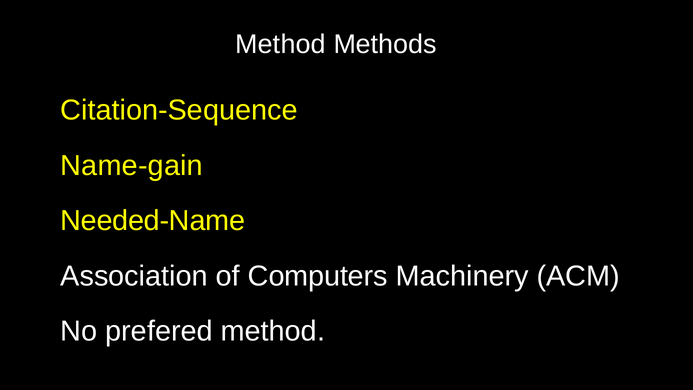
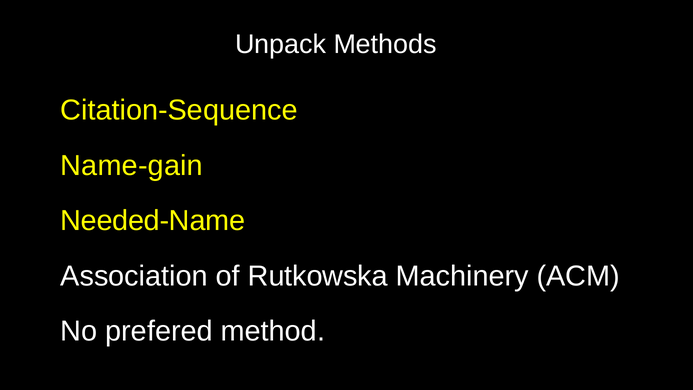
Method at (281, 44): Method -> Unpack
Computers: Computers -> Rutkowska
